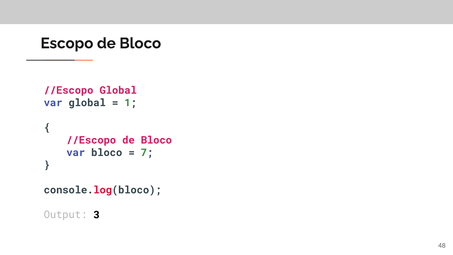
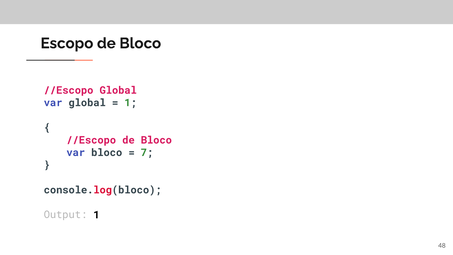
Output 3: 3 -> 1
